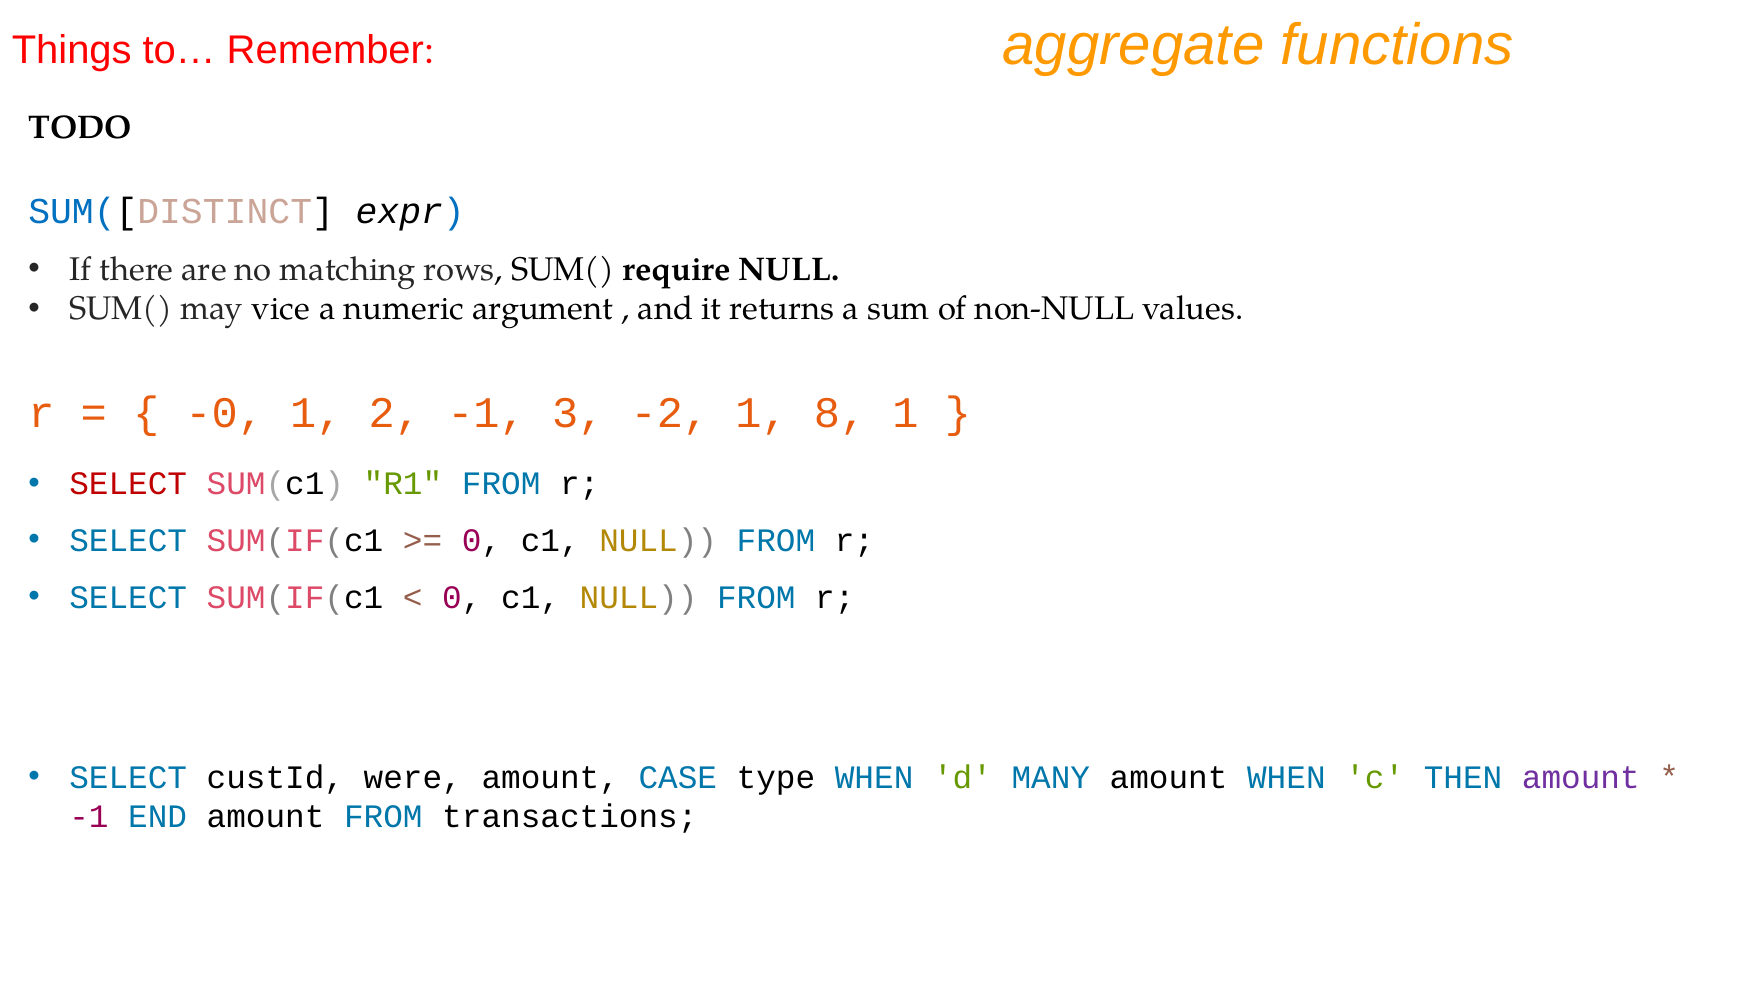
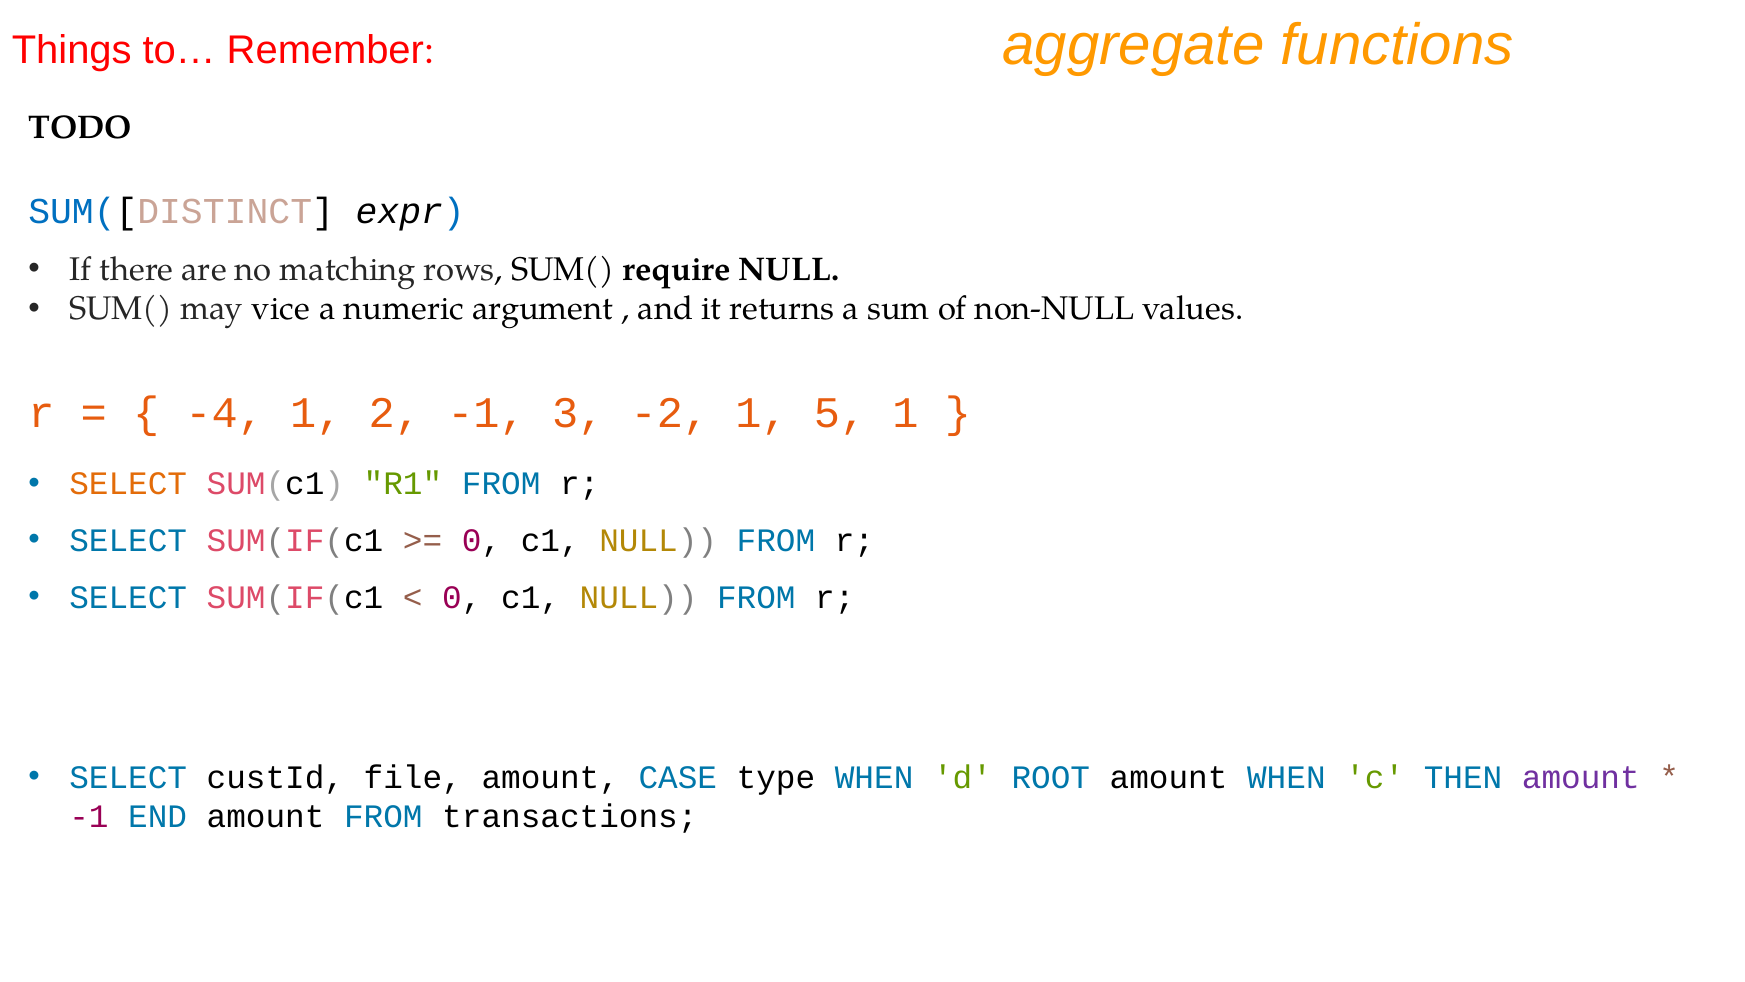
-0: -0 -> -4
8: 8 -> 5
SELECT at (128, 484) colour: red -> orange
were: were -> file
MANY: MANY -> ROOT
